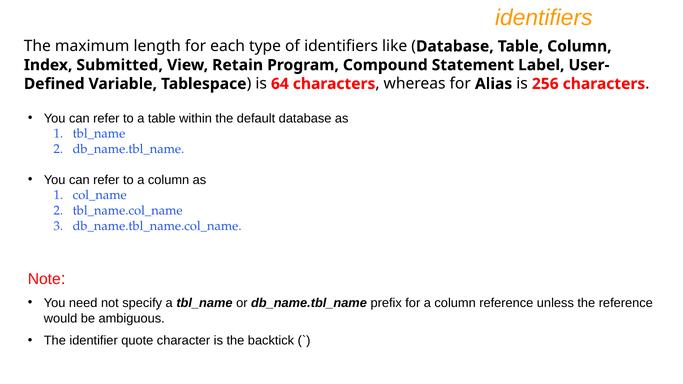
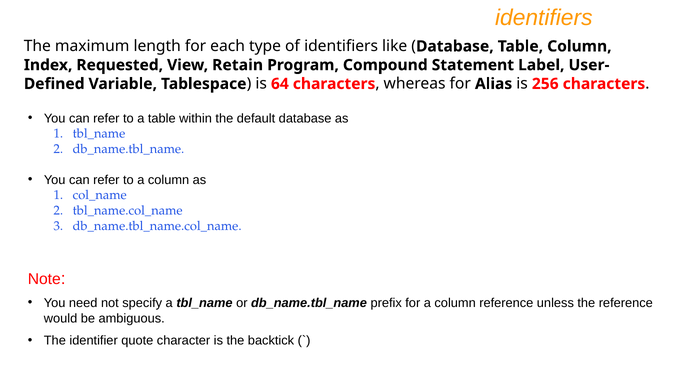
Submitted: Submitted -> Requested
